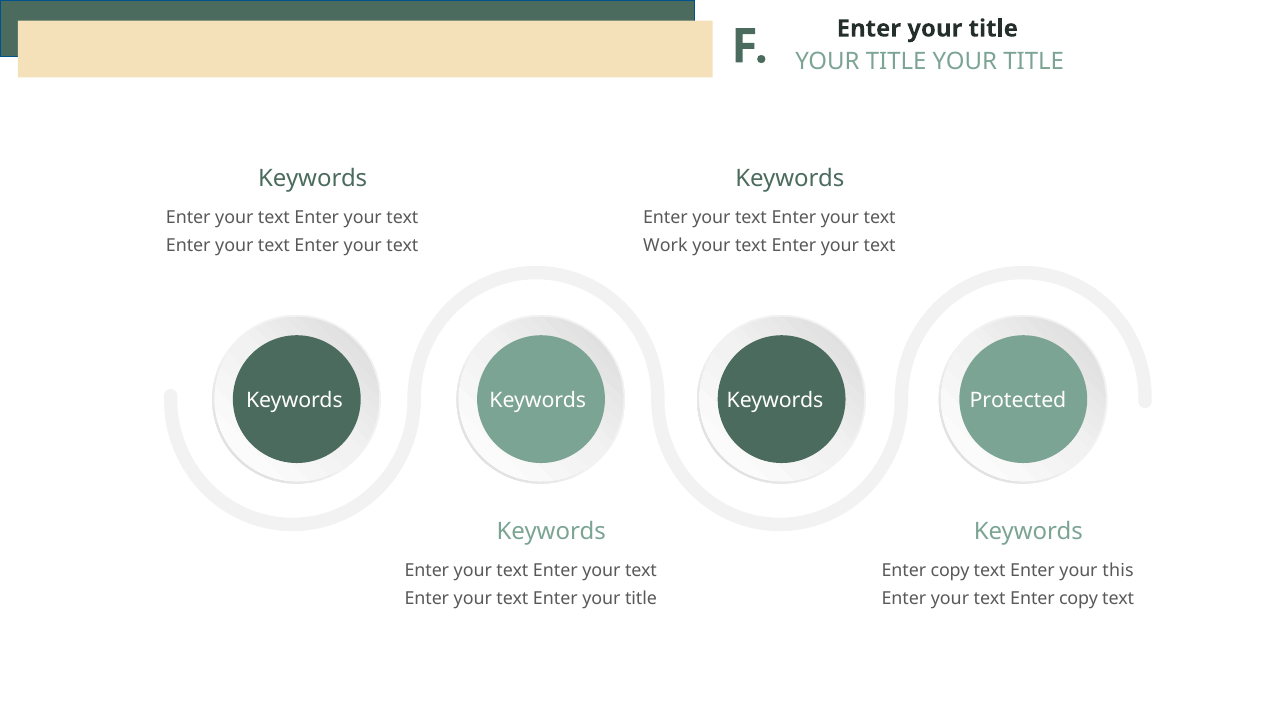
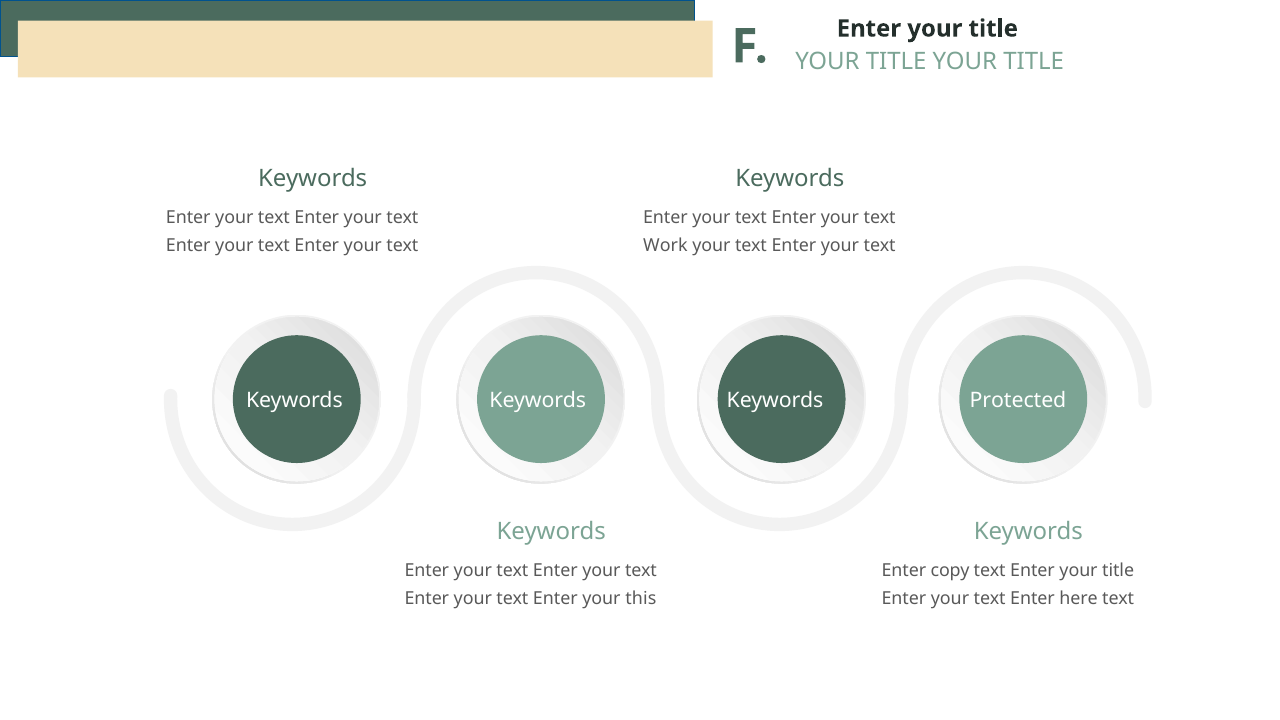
text Enter your this: this -> title
text Enter your title: title -> this
text Enter copy: copy -> here
